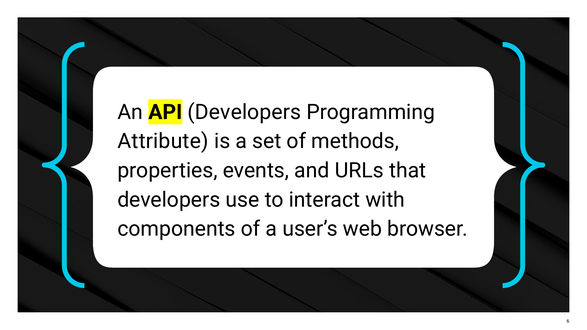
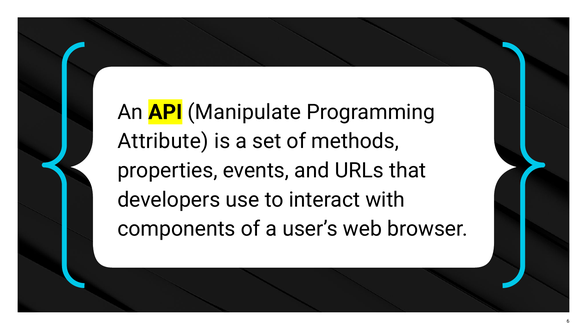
API Developers: Developers -> Manipulate
